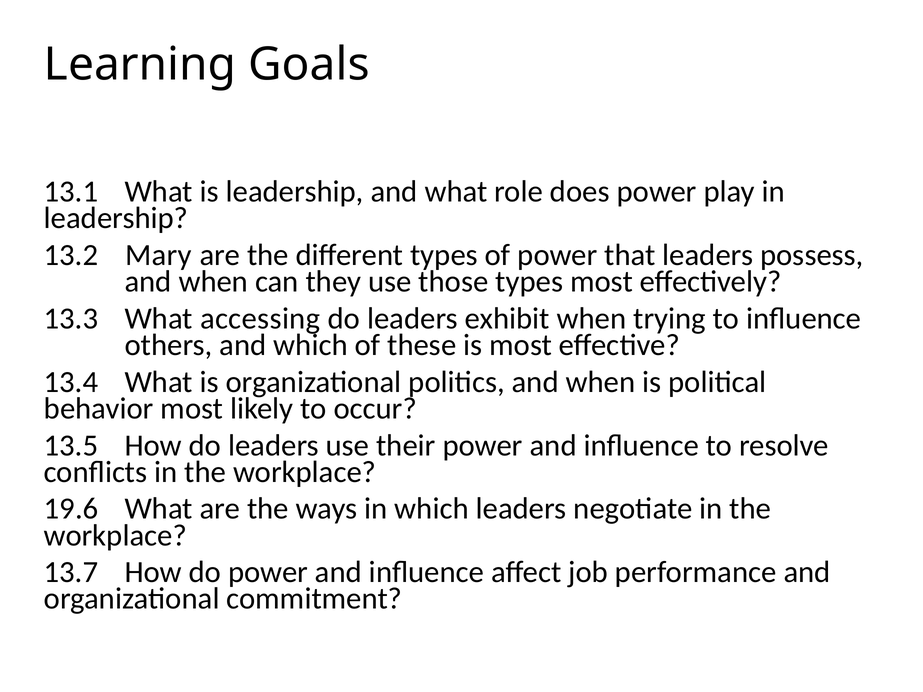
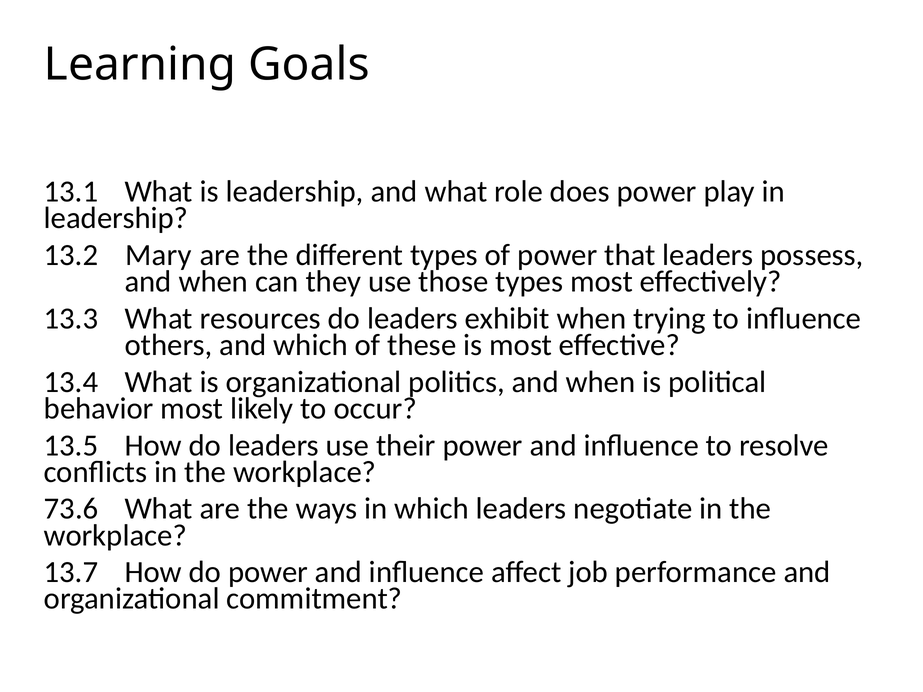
accessing: accessing -> resources
19.6: 19.6 -> 73.6
